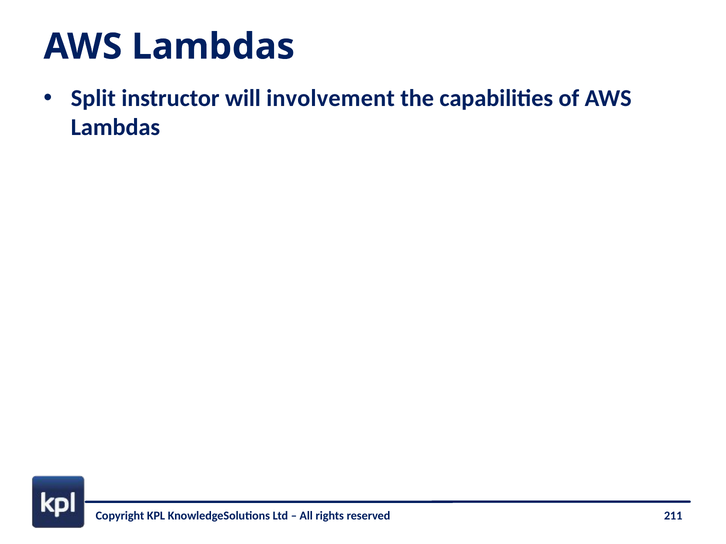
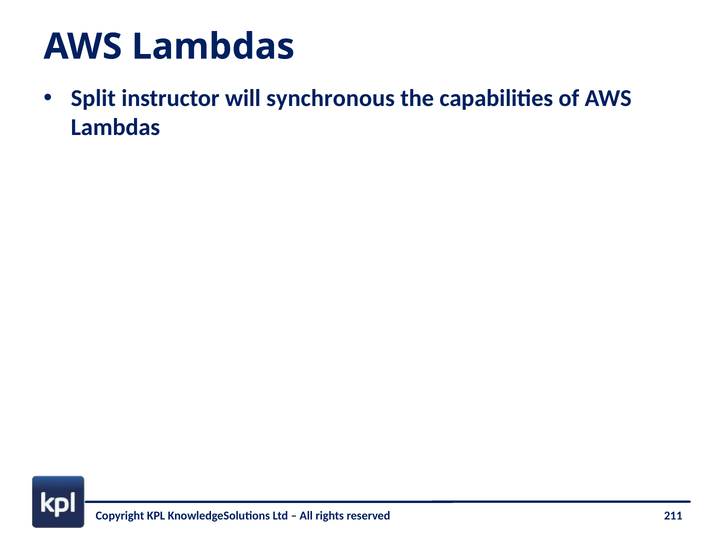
involvement: involvement -> synchronous
